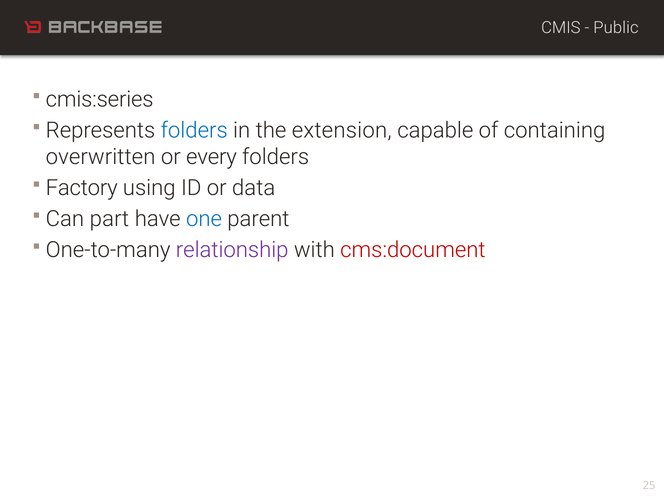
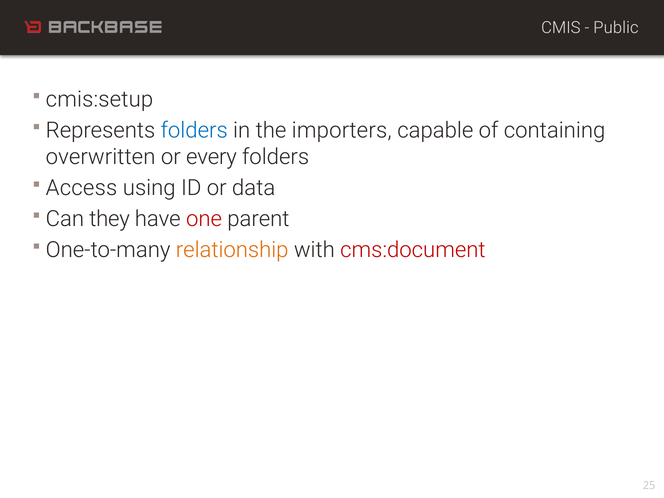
cmis:series: cmis:series -> cmis:setup
extension: extension -> importers
Factory: Factory -> Access
part: part -> they
one colour: blue -> red
relationship colour: purple -> orange
